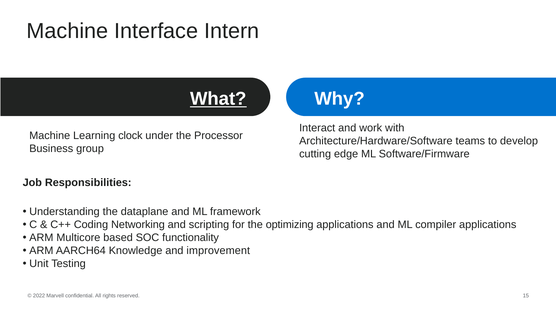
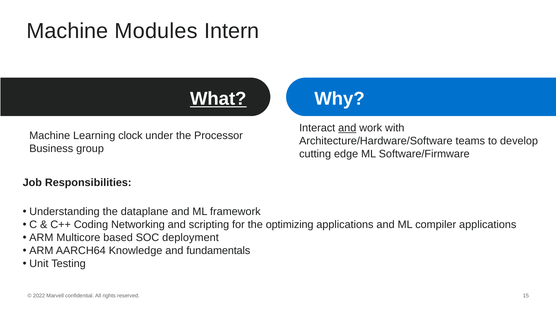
Interface: Interface -> Modules
and at (347, 128) underline: none -> present
functionality: functionality -> deployment
improvement: improvement -> fundamentals
